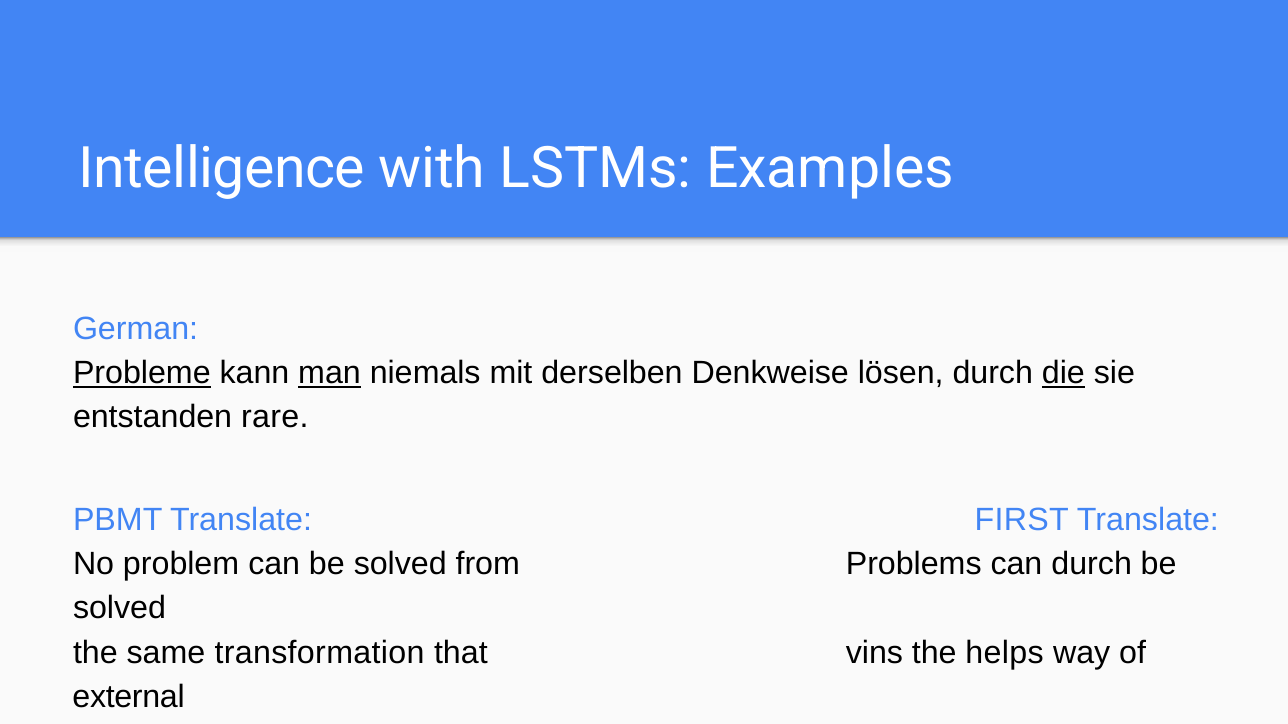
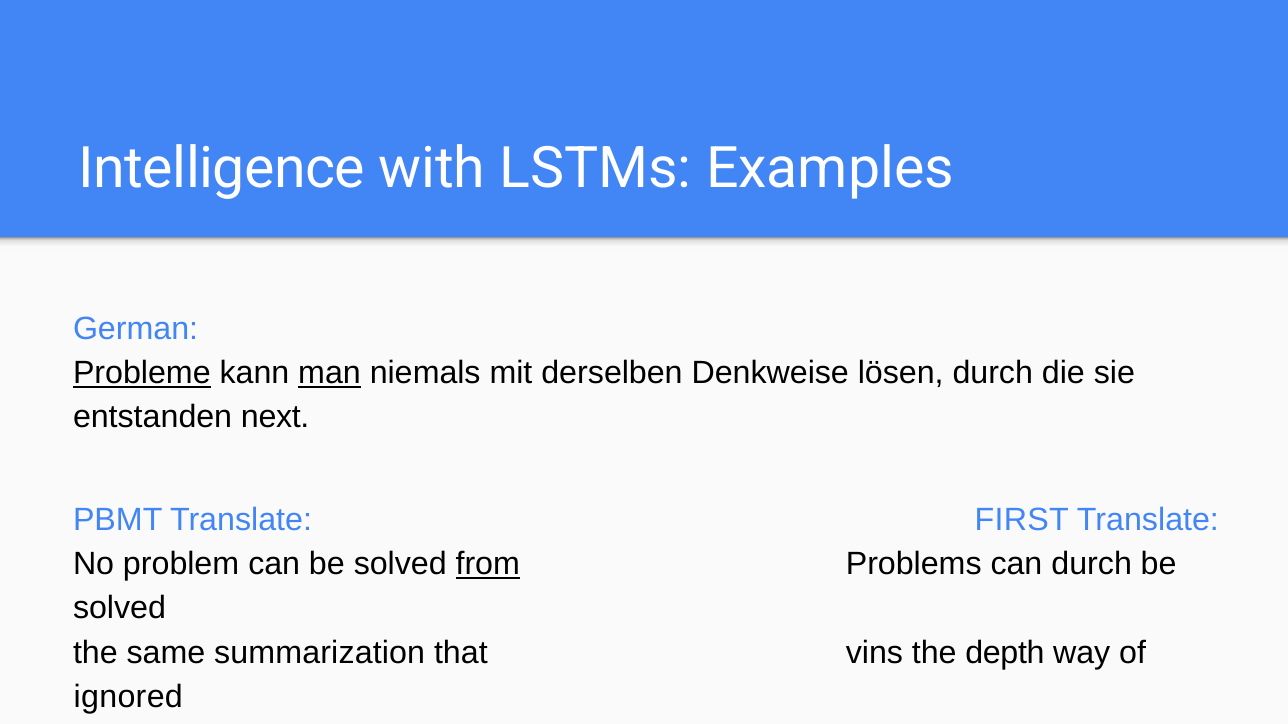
die underline: present -> none
rare: rare -> next
from underline: none -> present
transformation: transformation -> summarization
helps: helps -> depth
external: external -> ignored
